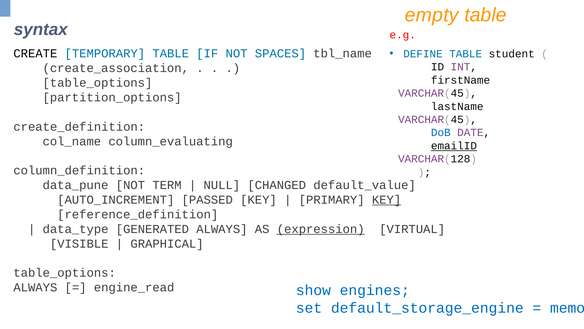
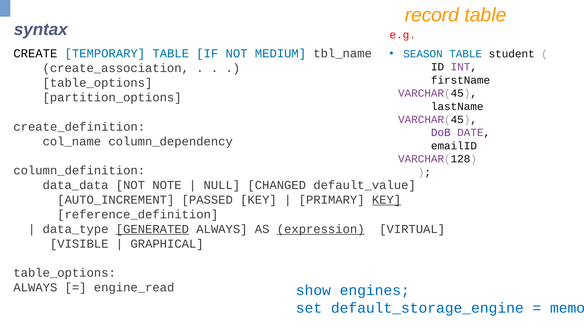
empty: empty -> record
DEFINE: DEFINE -> SEASON
SPACES: SPACES -> MEDIUM
DoB colour: blue -> purple
column_evaluating: column_evaluating -> column_dependency
emailID underline: present -> none
data_pune: data_pune -> data_data
TERM: TERM -> NOTE
GENERATED underline: none -> present
